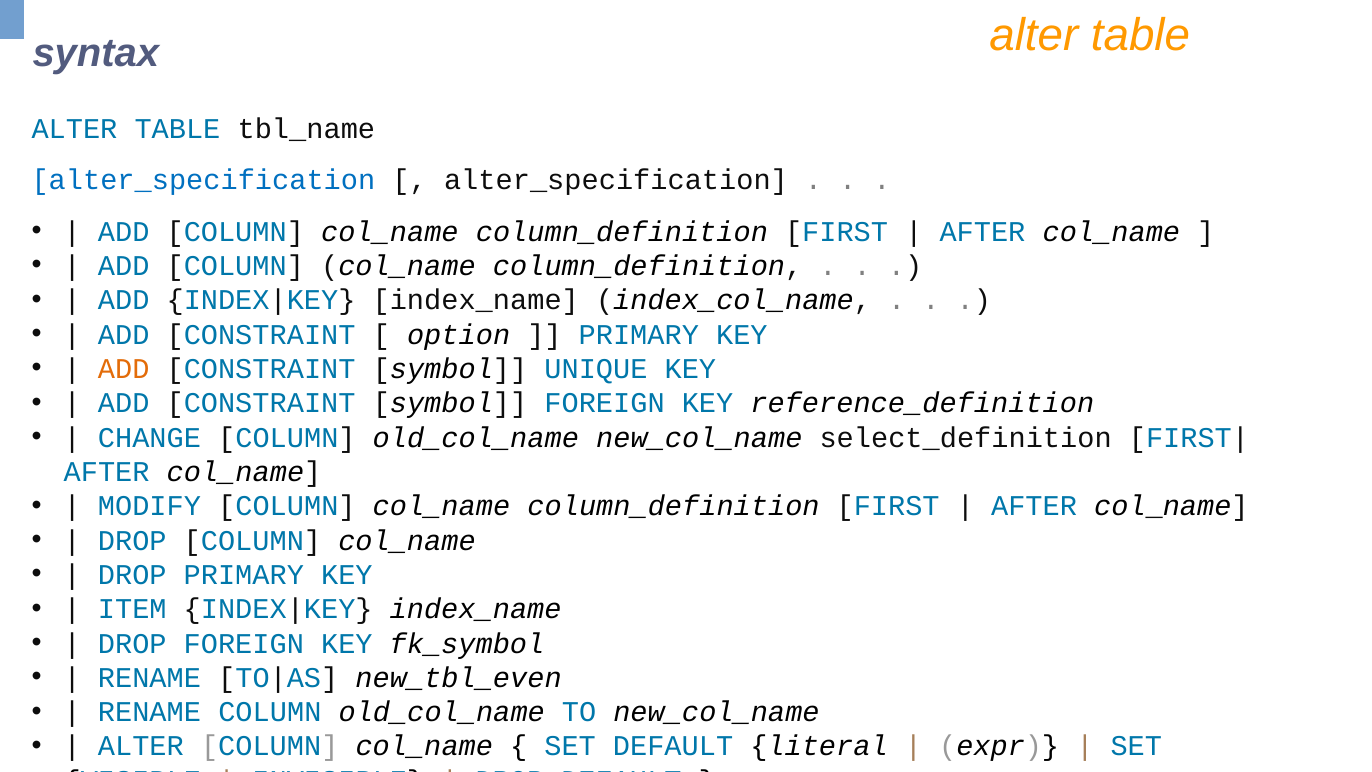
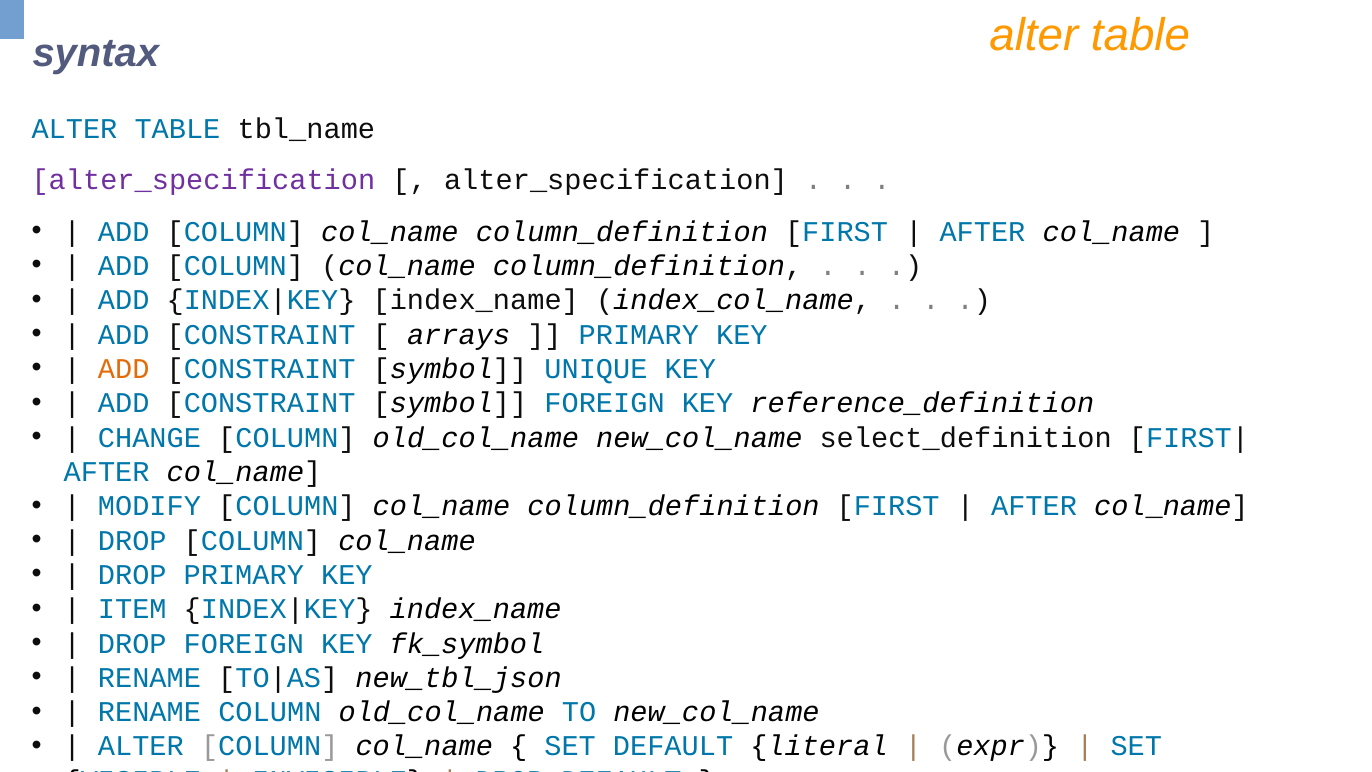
alter_specification at (203, 180) colour: blue -> purple
option: option -> arrays
new_tbl_even: new_tbl_even -> new_tbl_json
